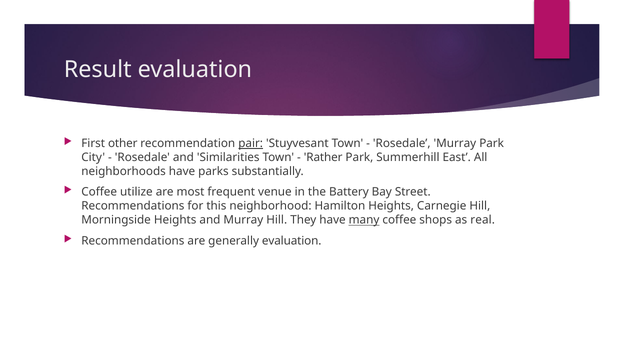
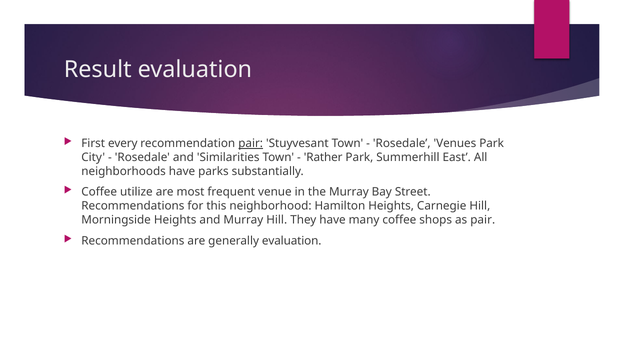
other: other -> every
Rosedale Murray: Murray -> Venues
the Battery: Battery -> Murray
many underline: present -> none
as real: real -> pair
